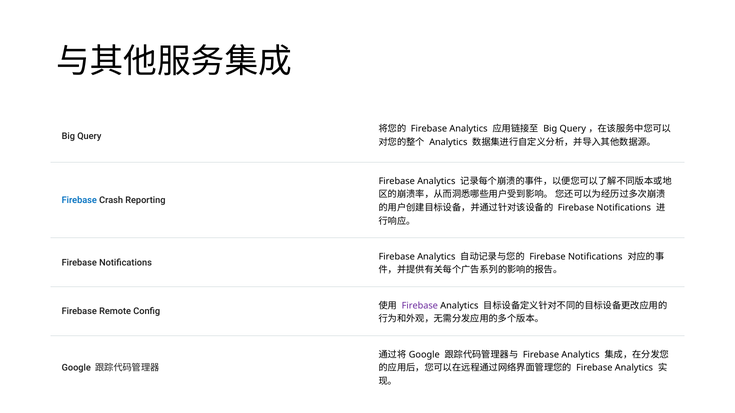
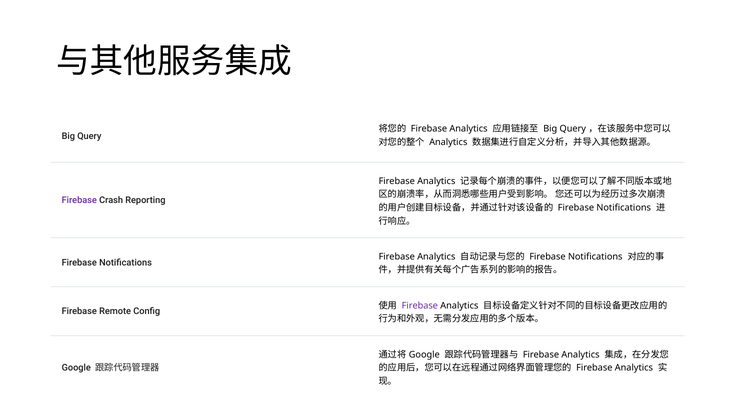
Firebase at (79, 200) colour: blue -> purple
